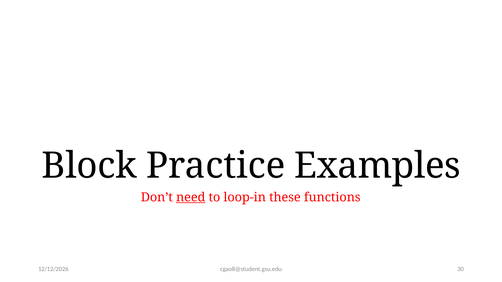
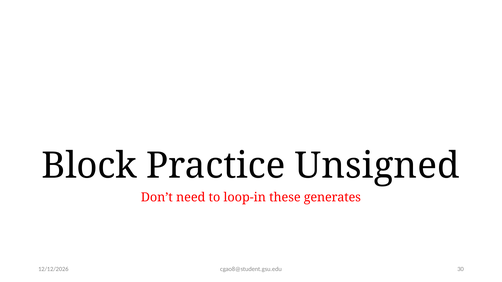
Examples: Examples -> Unsigned
need underline: present -> none
functions: functions -> generates
